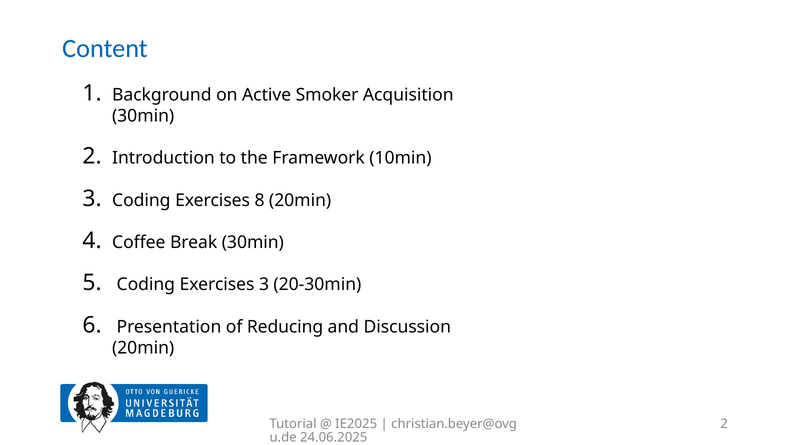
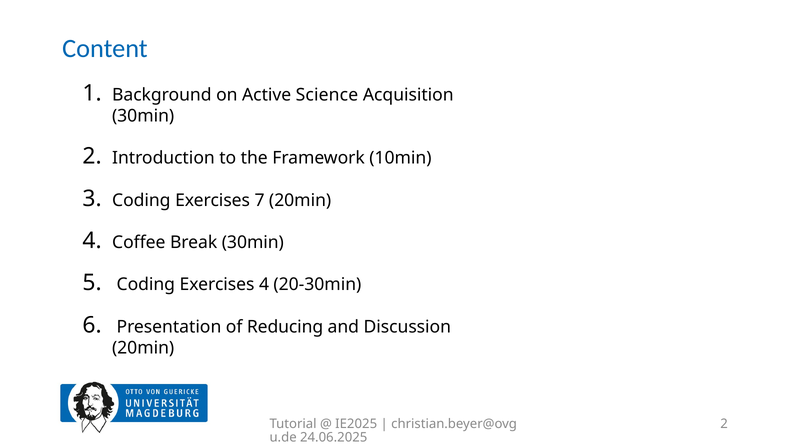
Smoker: Smoker -> Science
8: 8 -> 7
Exercises 3: 3 -> 4
